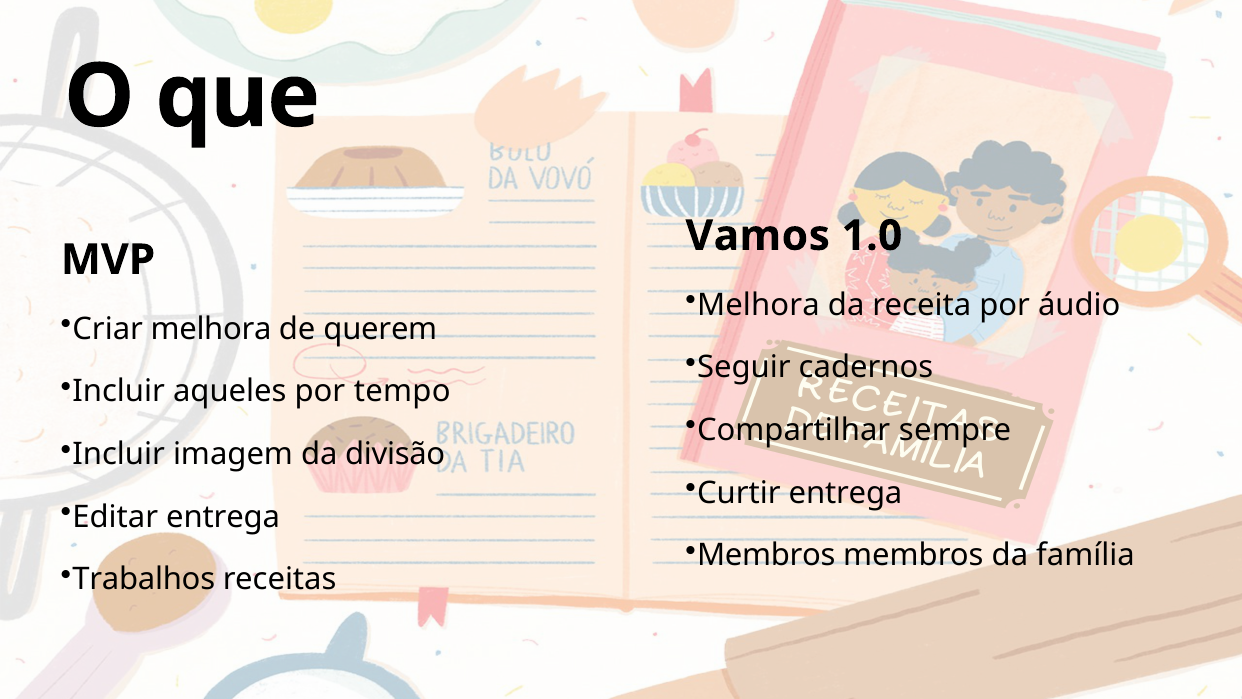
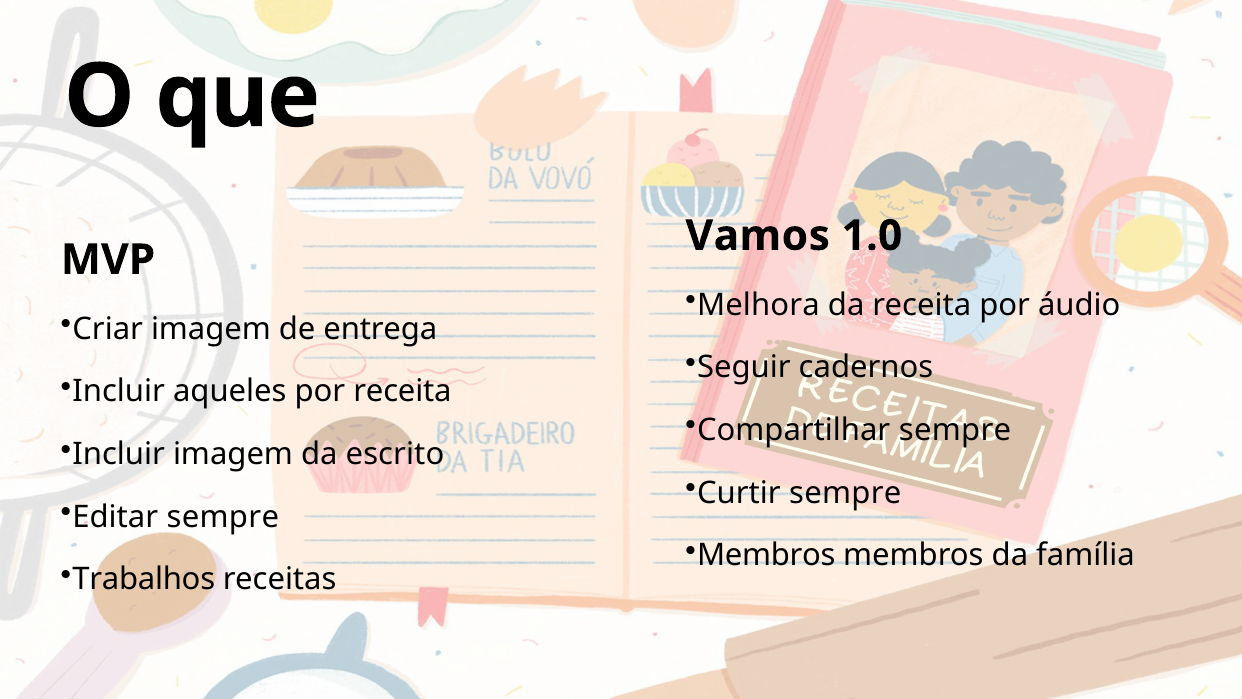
Criar melhora: melhora -> imagem
querem: querem -> entrega
por tempo: tempo -> receita
divisão: divisão -> escrito
Curtir entrega: entrega -> sempre
Editar entrega: entrega -> sempre
